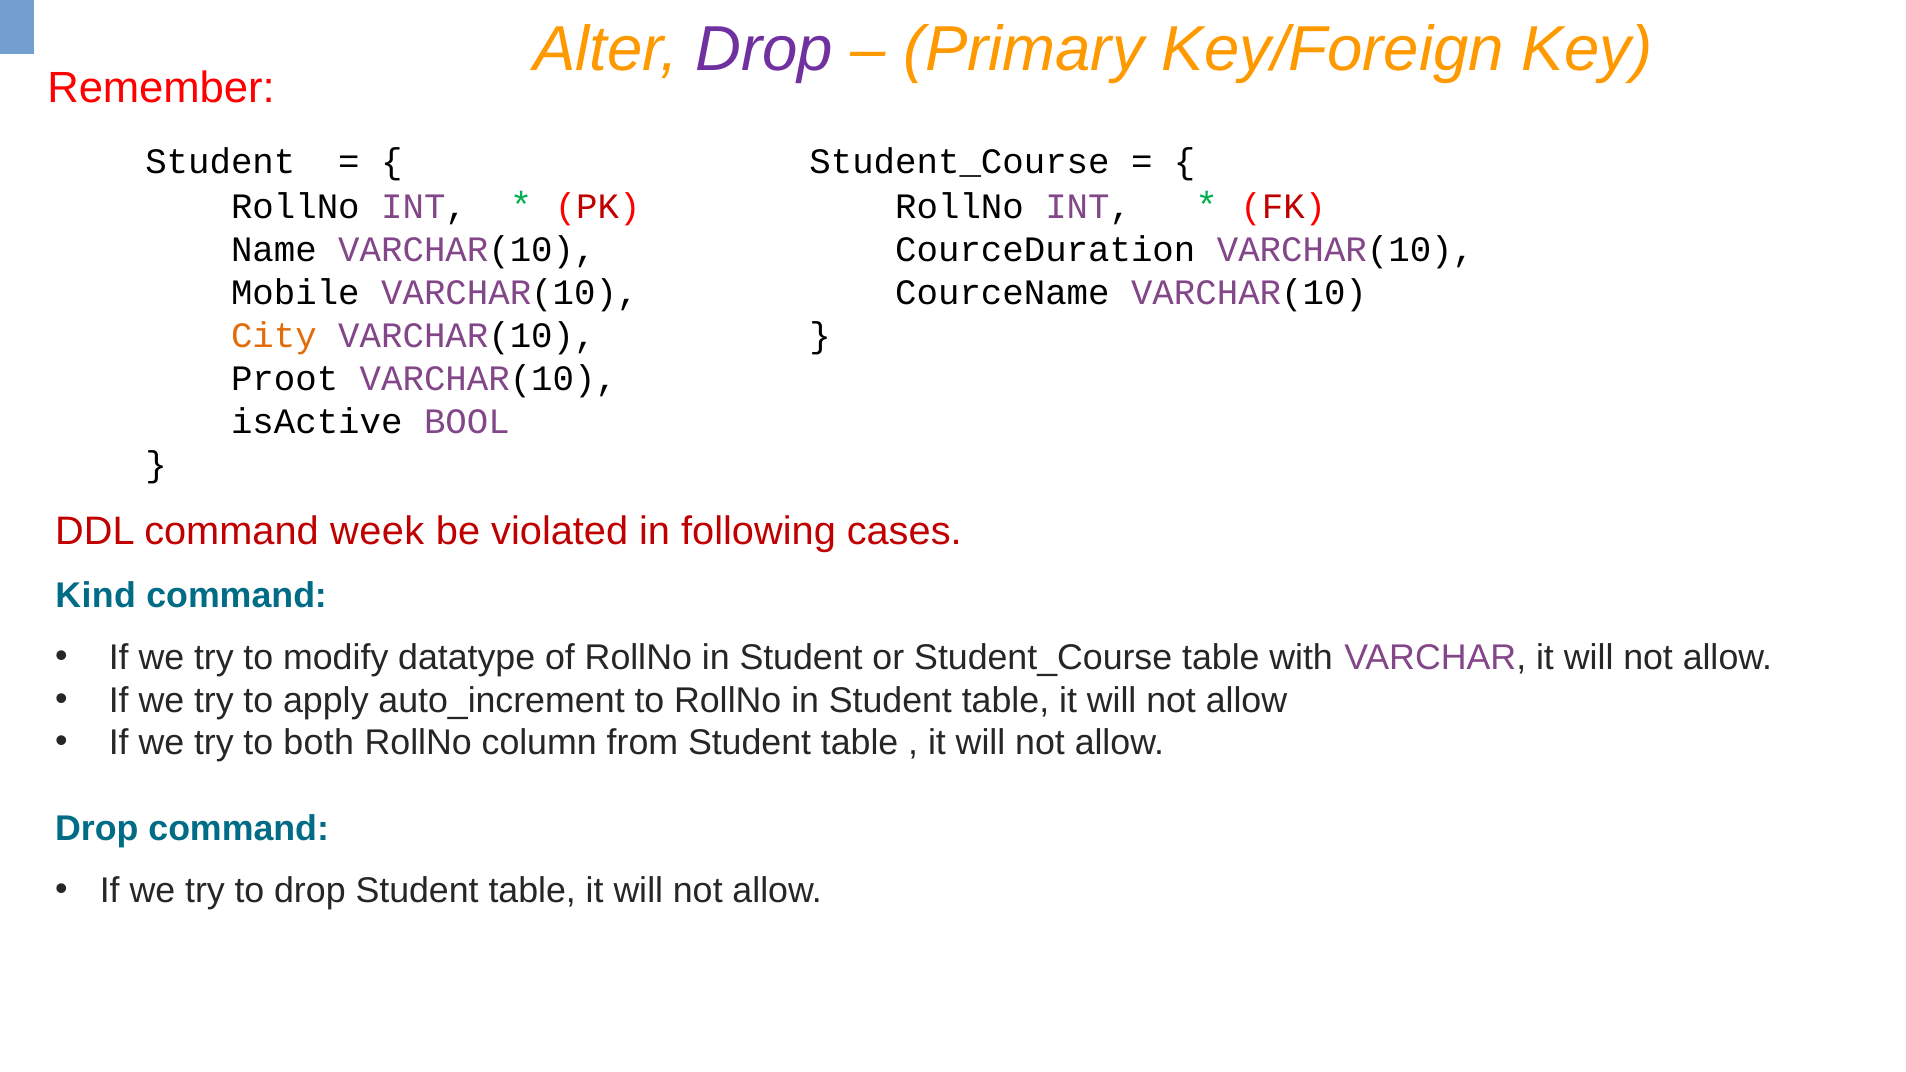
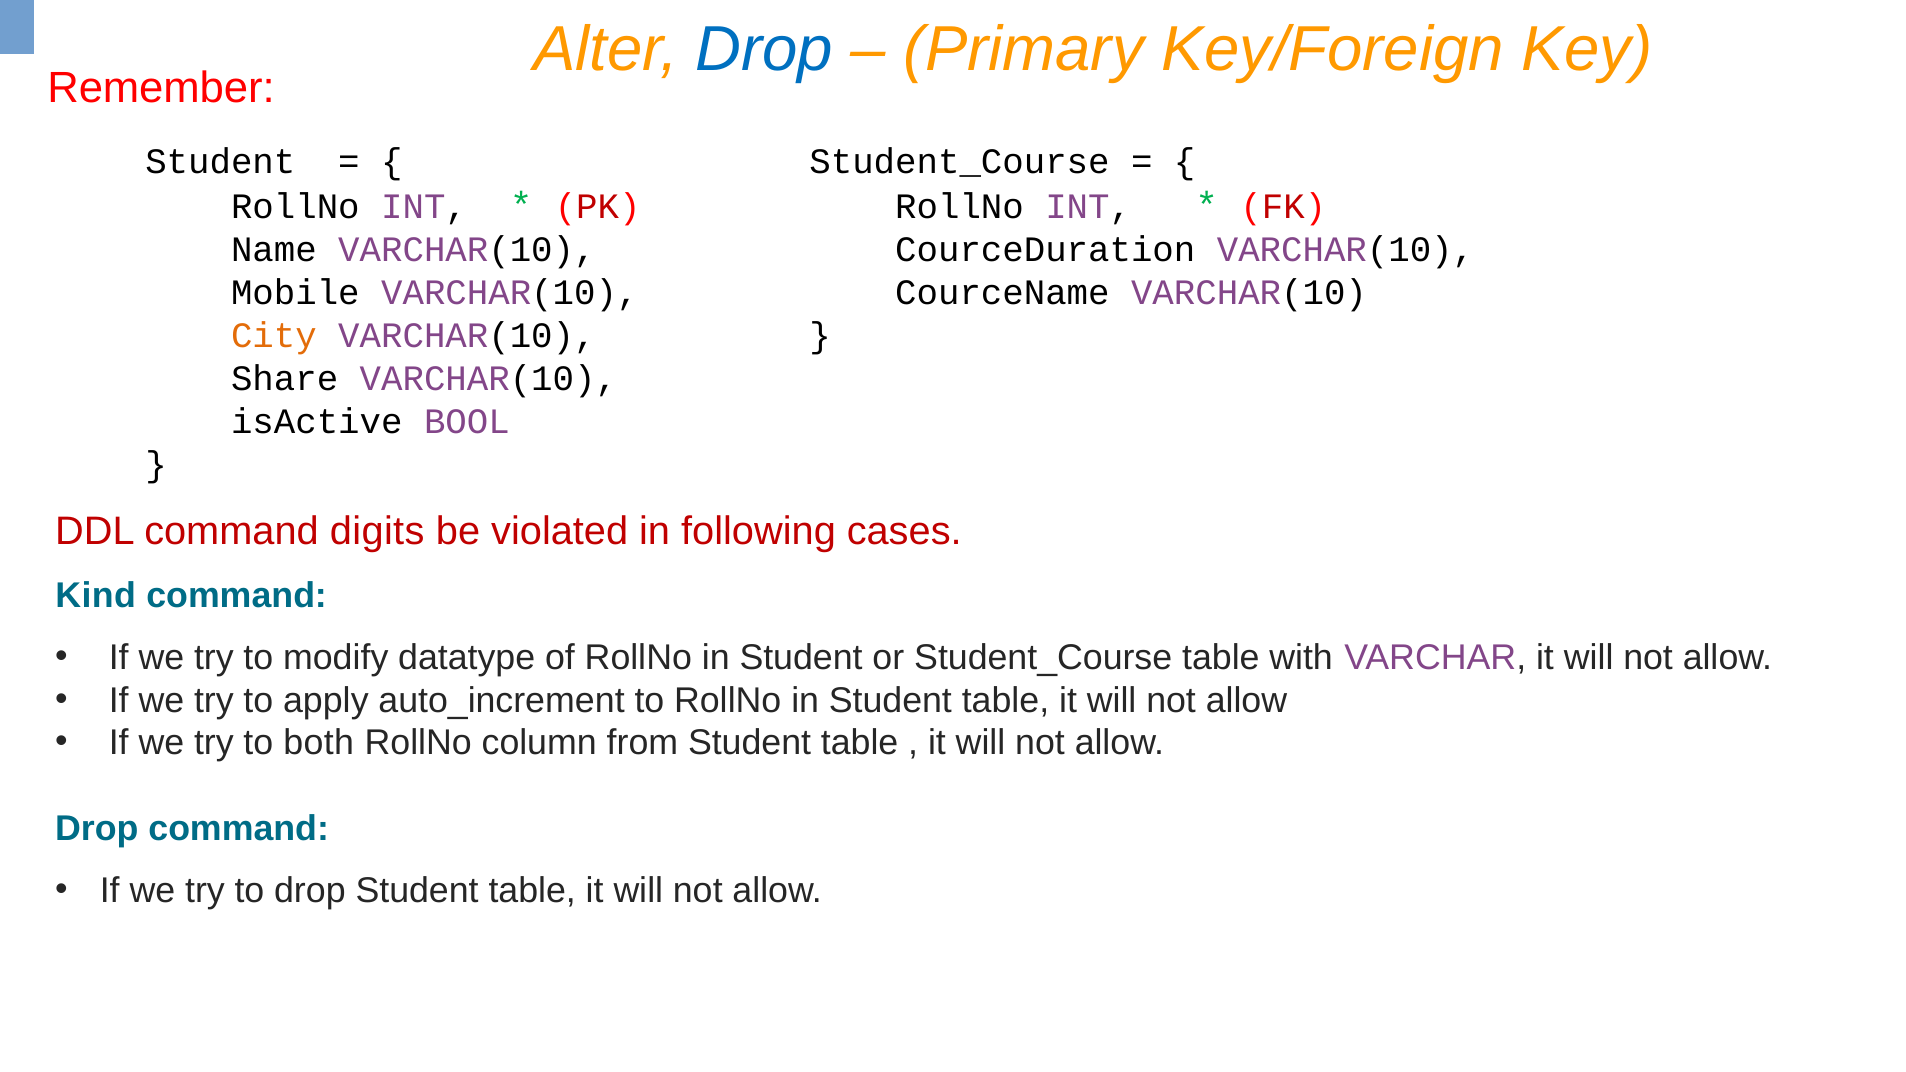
Drop at (764, 50) colour: purple -> blue
Proot: Proot -> Share
week: week -> digits
